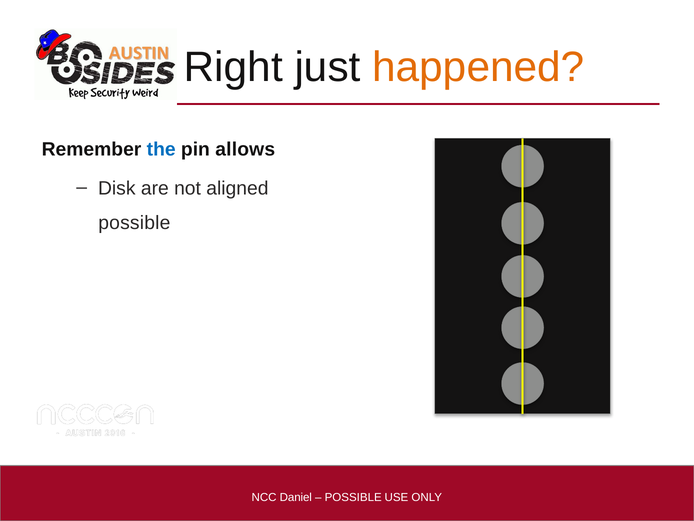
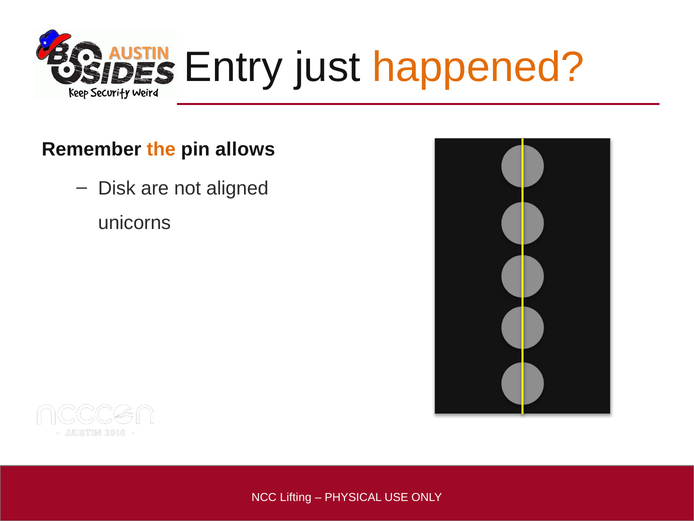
Right: Right -> Entry
the colour: blue -> orange
possible at (134, 223): possible -> unicorns
Daniel: Daniel -> Lifting
POSSIBLE at (353, 497): POSSIBLE -> PHYSICAL
